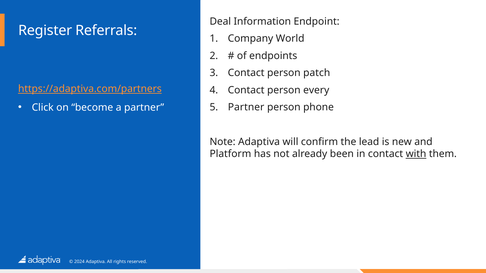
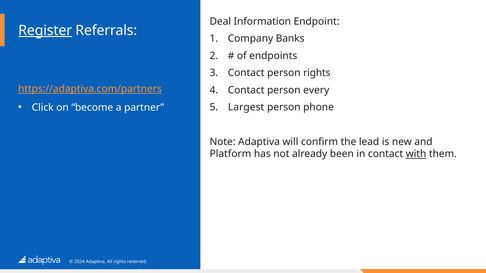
Register underline: none -> present
World: World -> Banks
person patch: patch -> rights
Partner at (246, 107): Partner -> Largest
